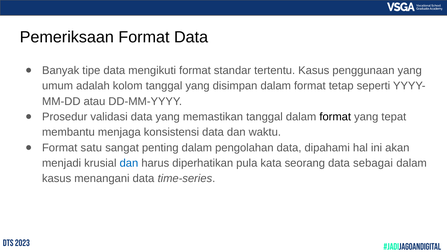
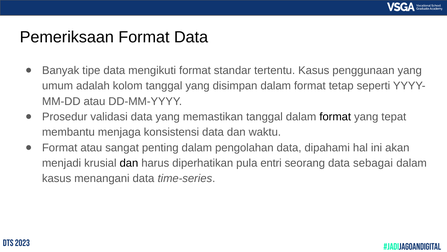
Format satu: satu -> atau
dan at (129, 163) colour: blue -> black
kata: kata -> entri
